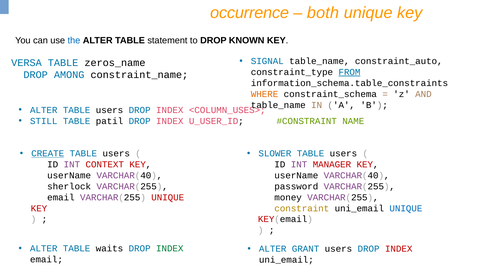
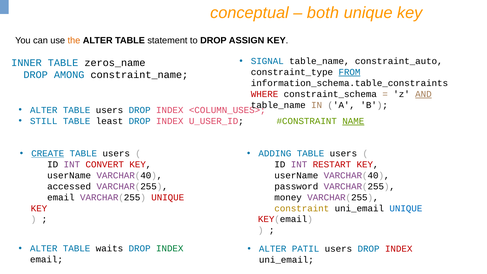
occurrence: occurrence -> conceptual
the colour: blue -> orange
KNOWN: KNOWN -> ASSIGN
VERSA: VERSA -> INNER
WHERE colour: orange -> red
AND underline: none -> present
patil: patil -> least
NAME underline: none -> present
SLOWER: SLOWER -> ADDING
CONTEXT: CONTEXT -> CONVERT
MANAGER: MANAGER -> RESTART
sherlock: sherlock -> accessed
GRANT: GRANT -> PATIL
